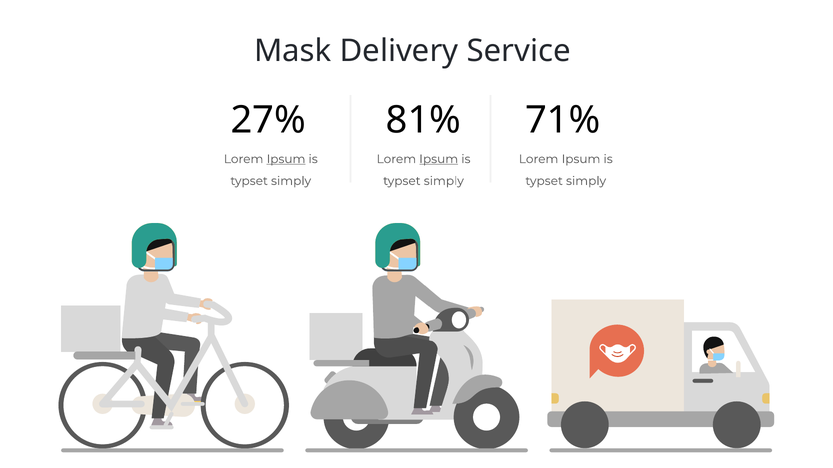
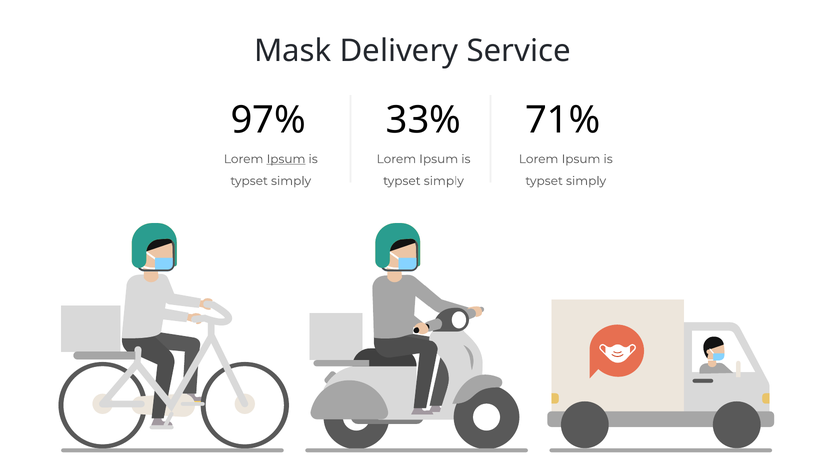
27%: 27% -> 97%
81%: 81% -> 33%
Ipsum at (439, 159) underline: present -> none
